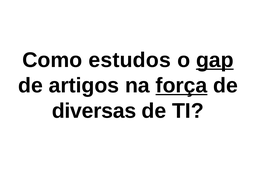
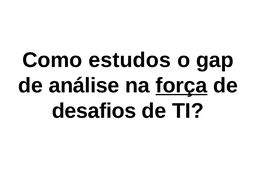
gap underline: present -> none
artigos: artigos -> análise
diversas: diversas -> desafios
